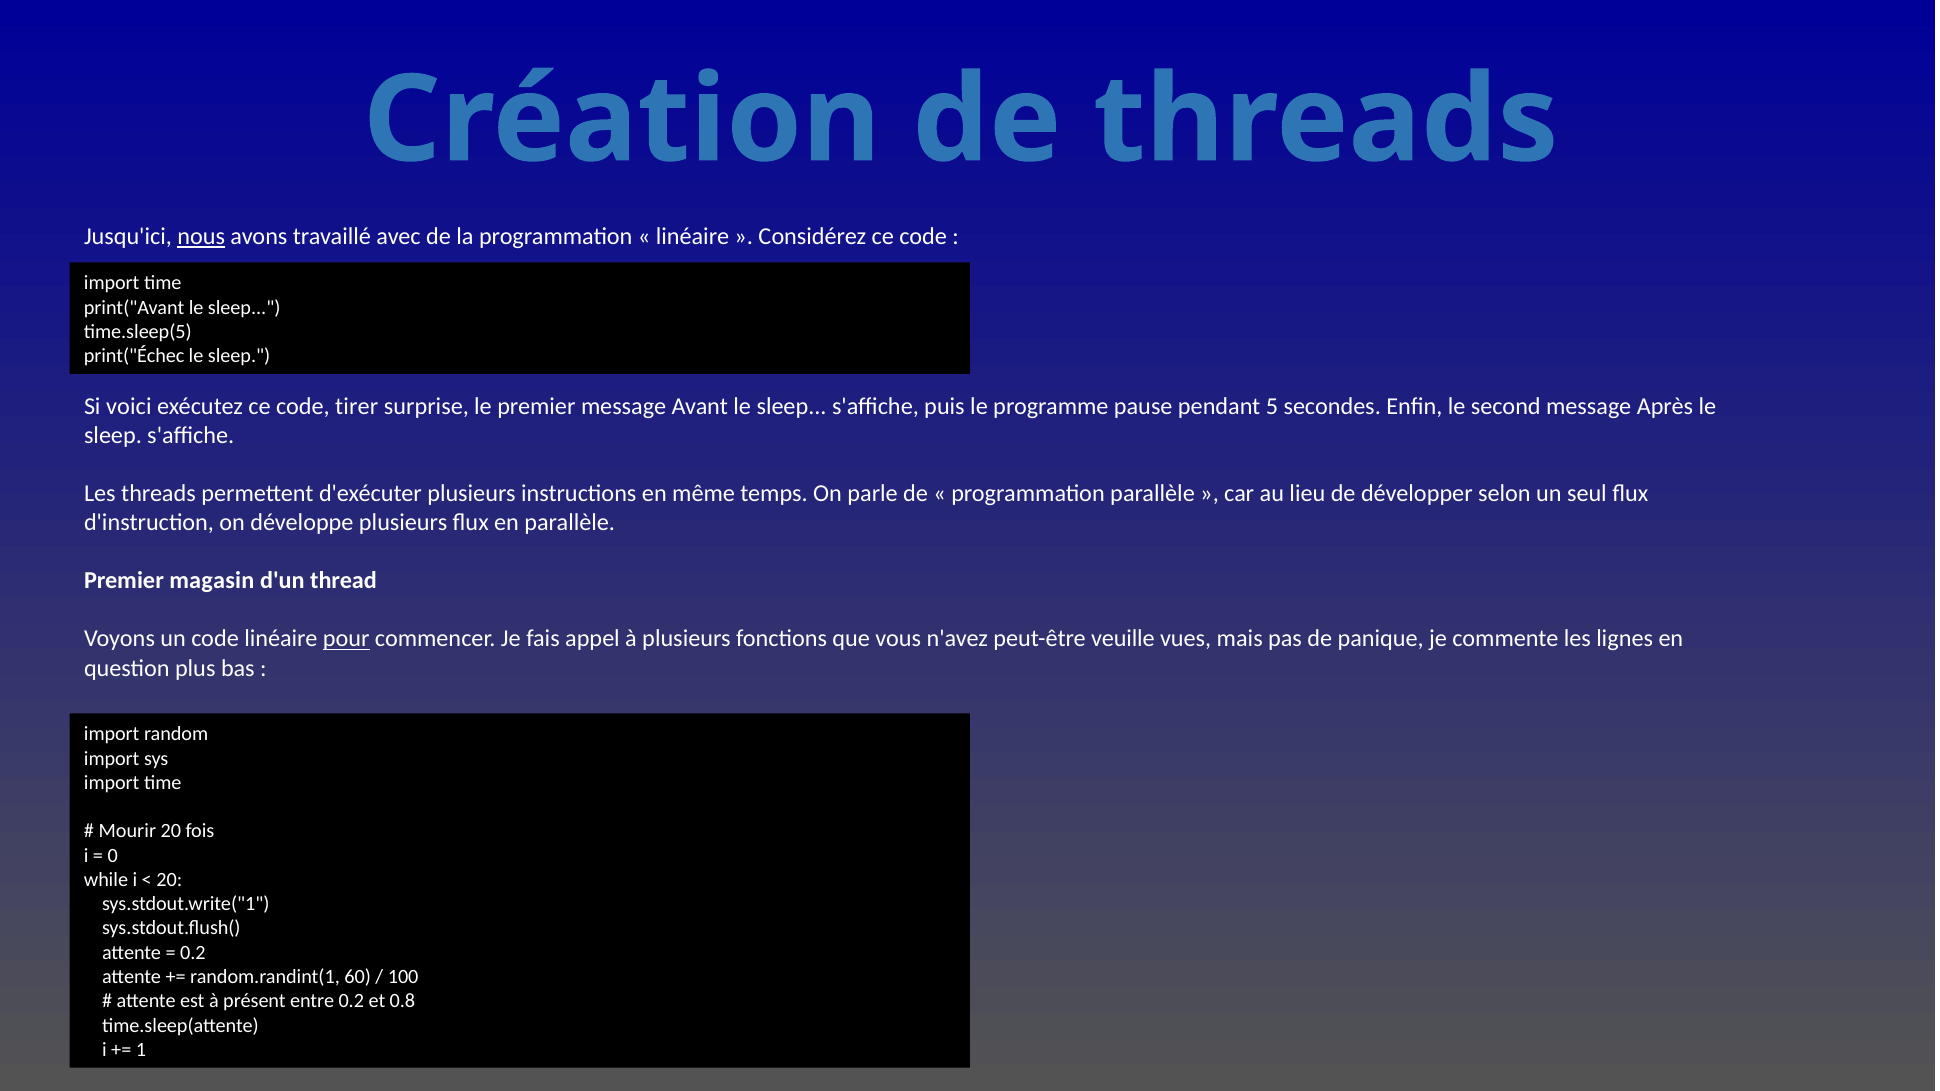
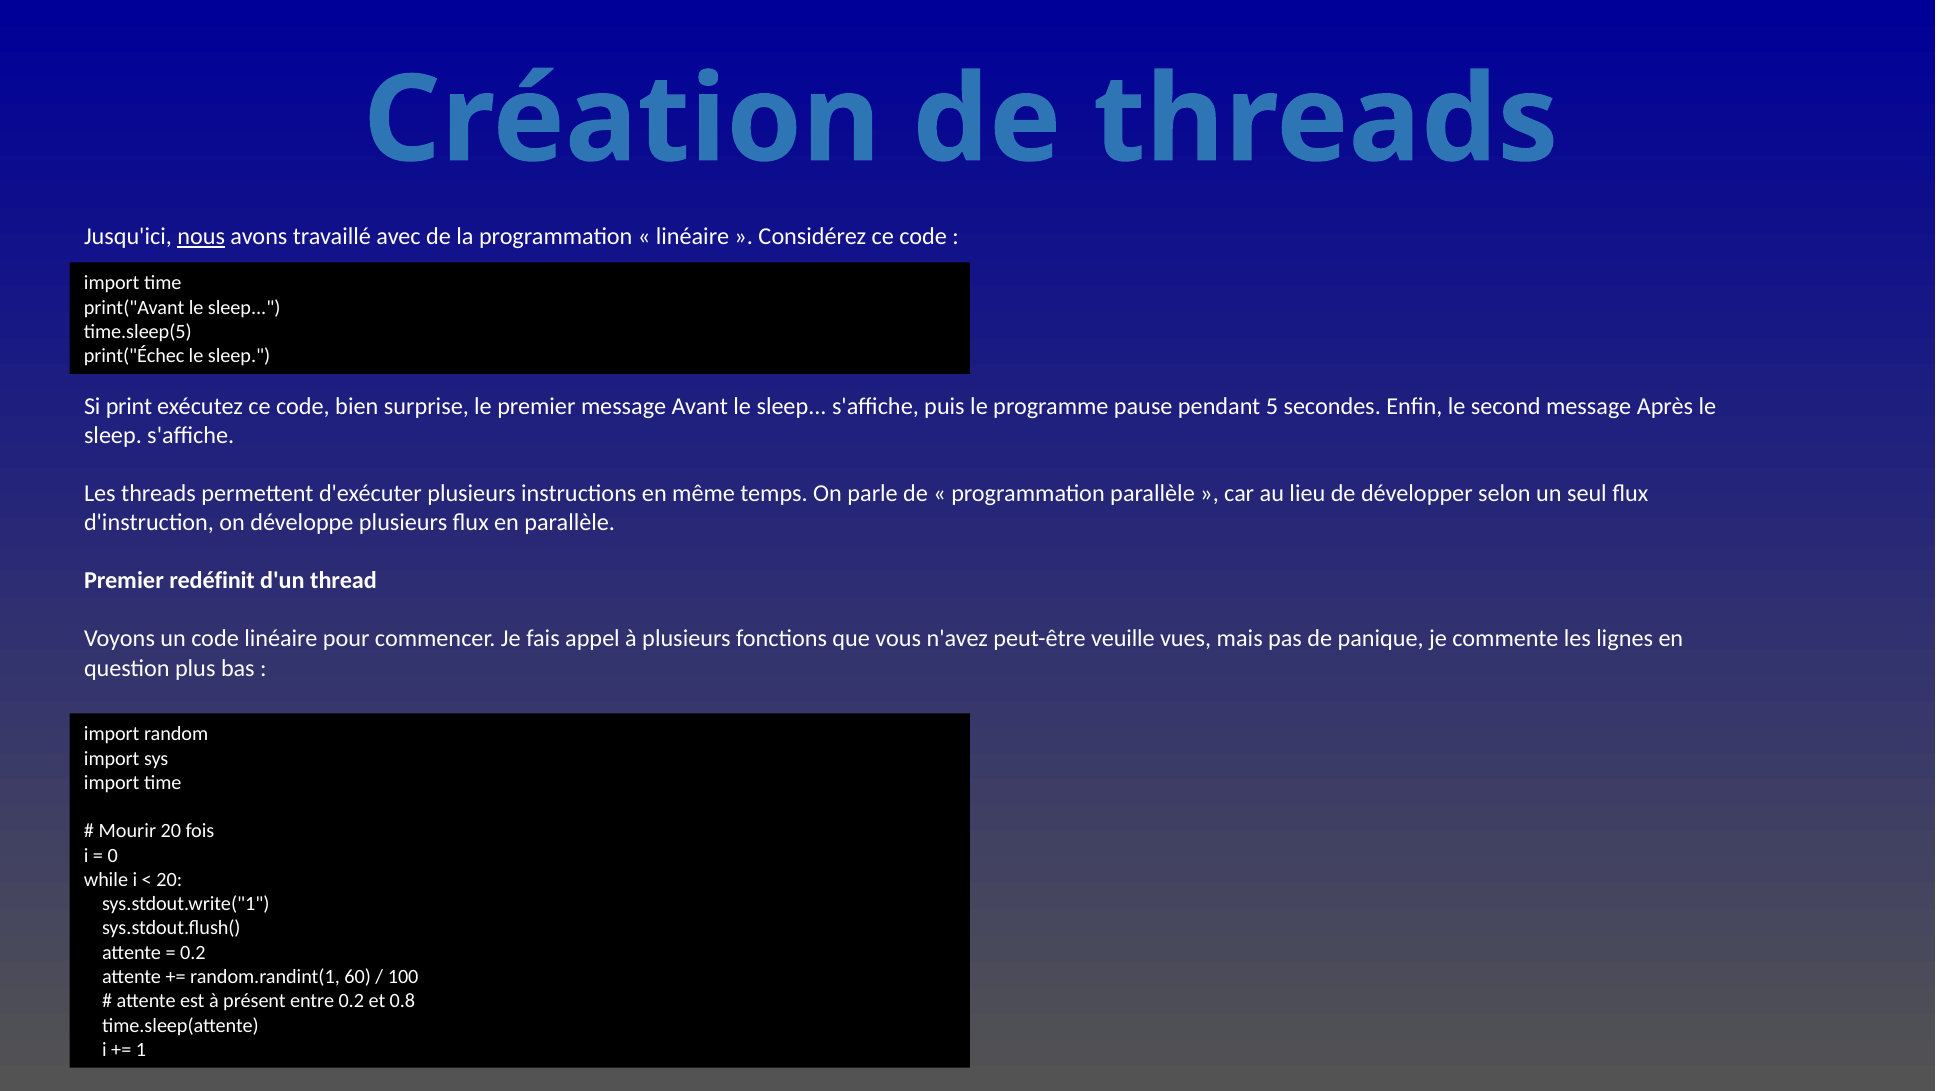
voici: voici -> print
tirer: tirer -> bien
magasin: magasin -> redéfinit
pour underline: present -> none
